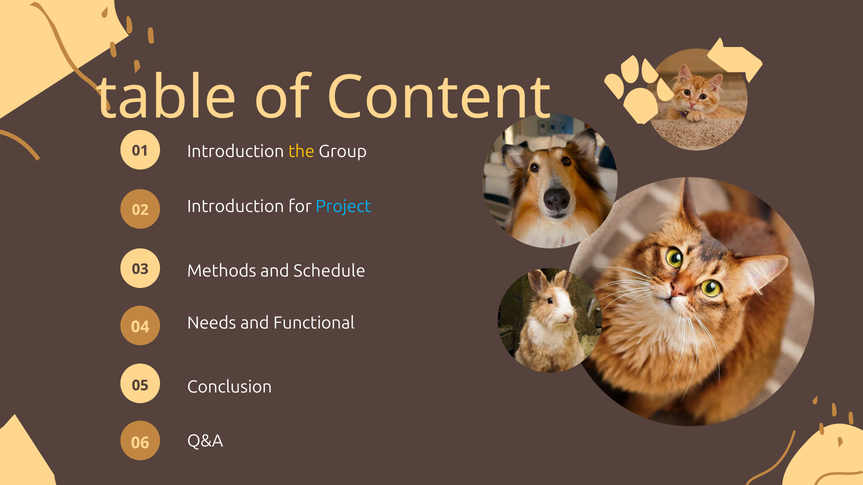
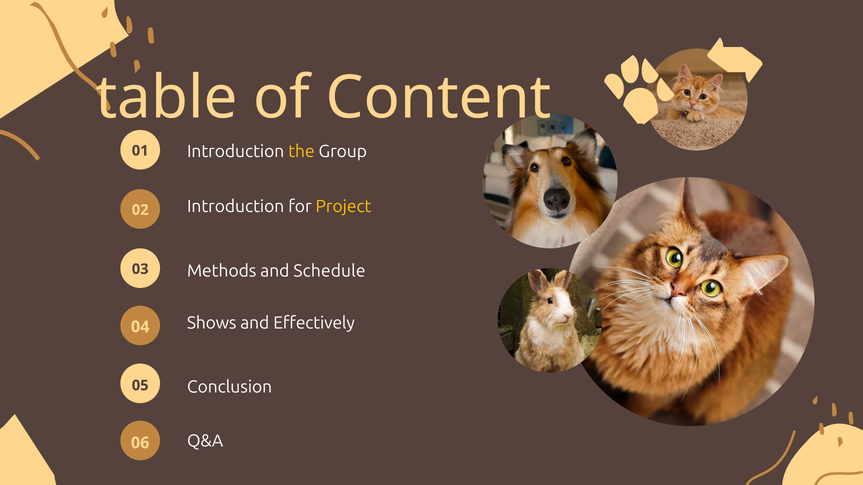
Project colour: light blue -> yellow
Needs: Needs -> Shows
Functional: Functional -> Effectively
